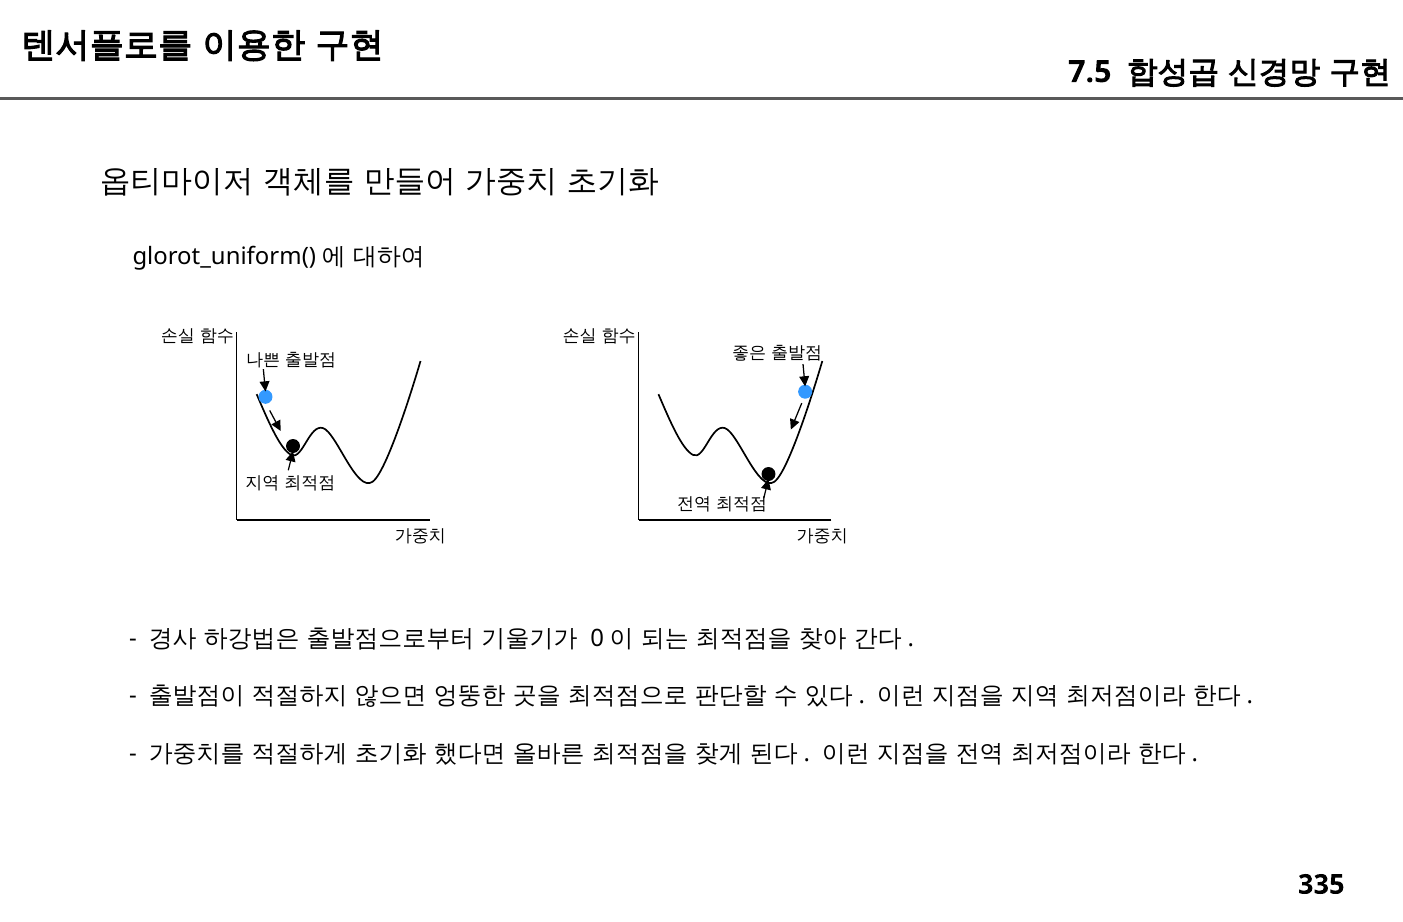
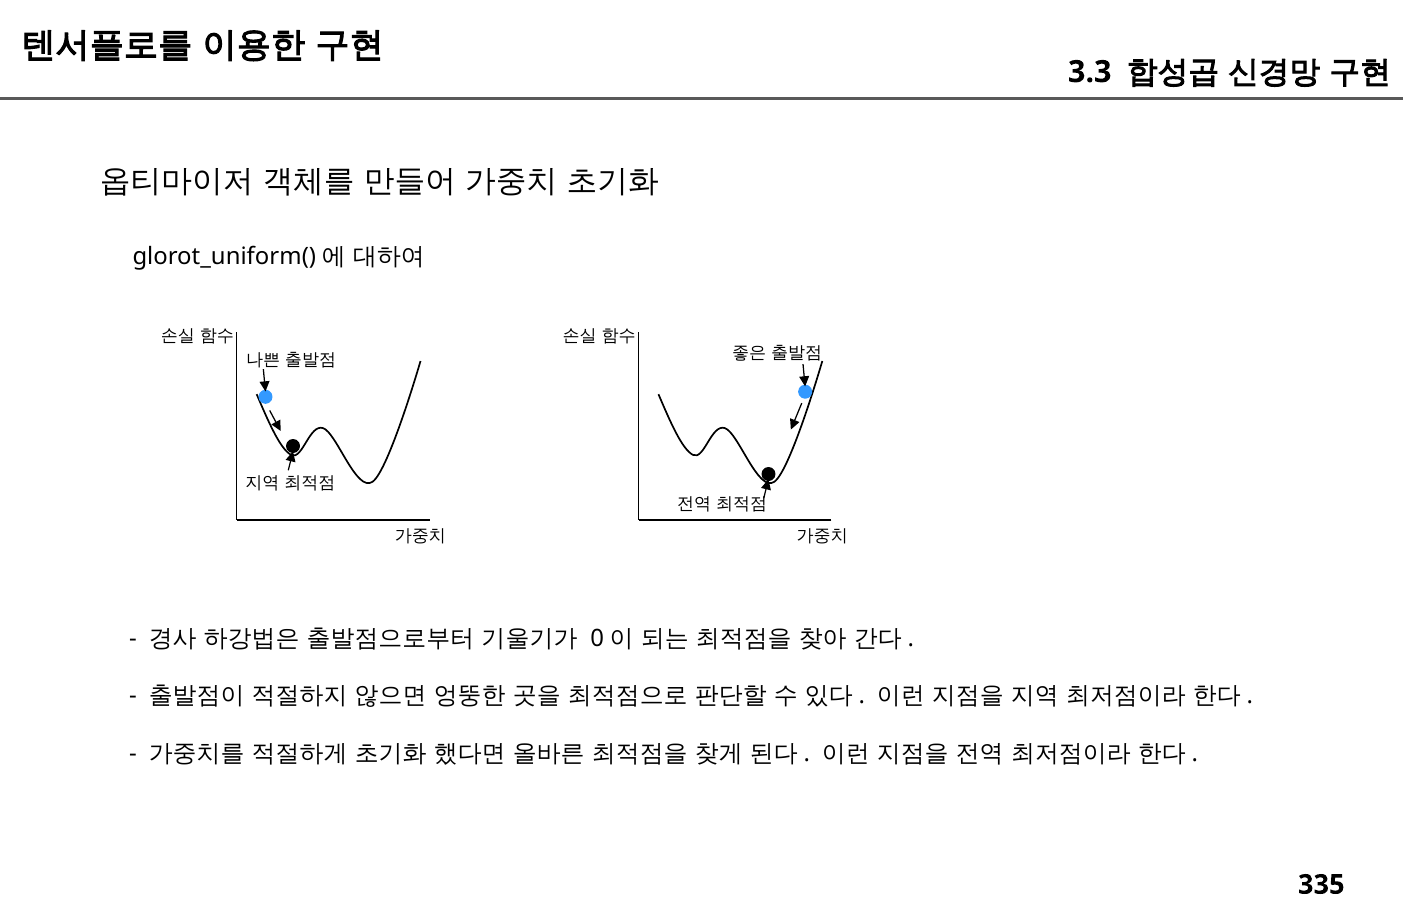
7.5: 7.5 -> 3.3
